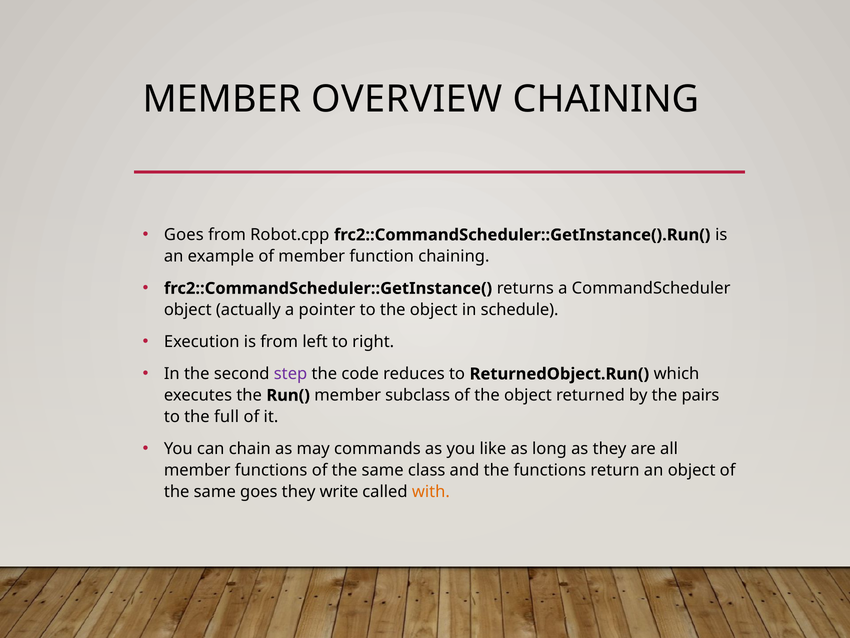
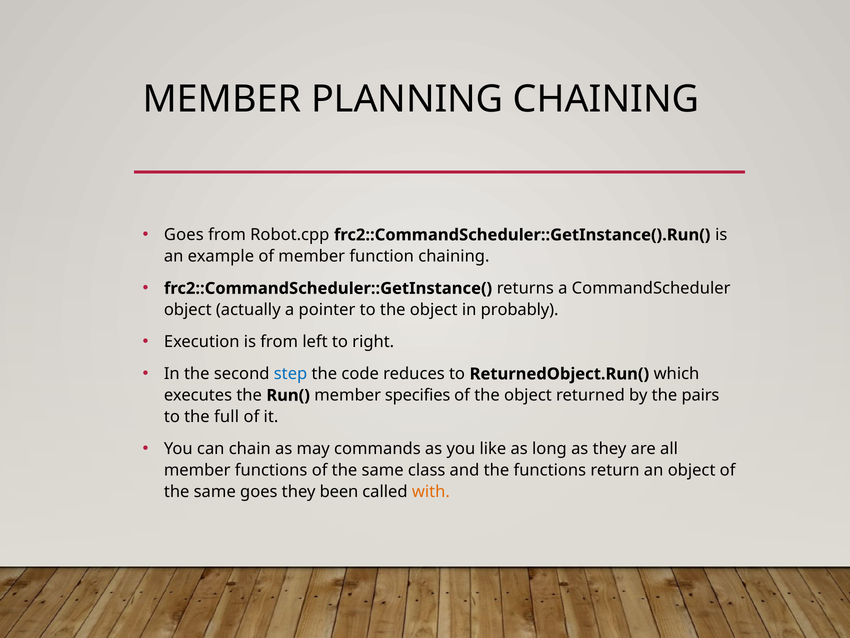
OVERVIEW: OVERVIEW -> PLANNING
schedule: schedule -> probably
step colour: purple -> blue
subclass: subclass -> specifies
write: write -> been
